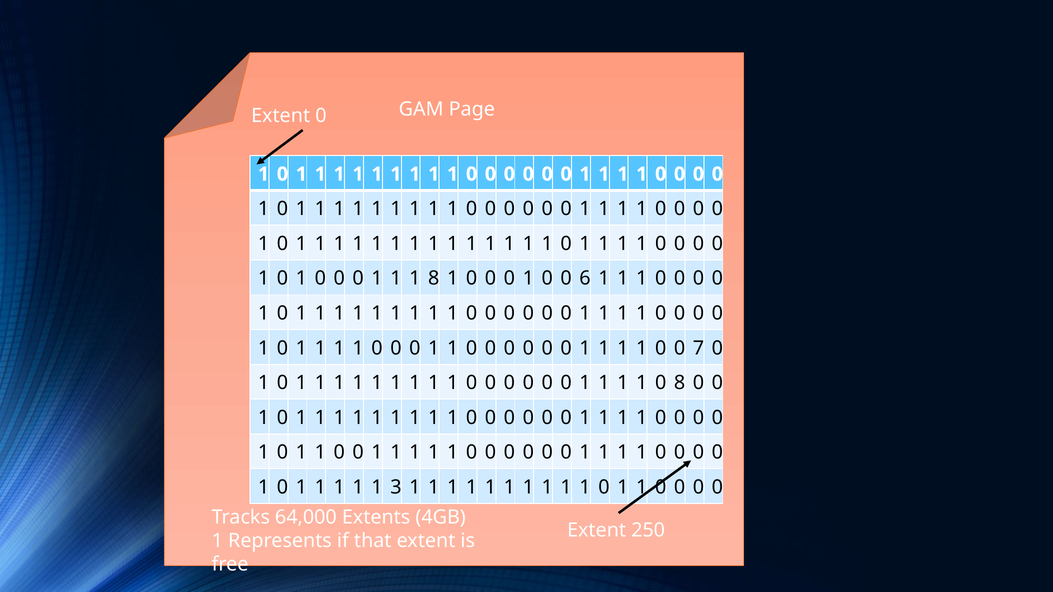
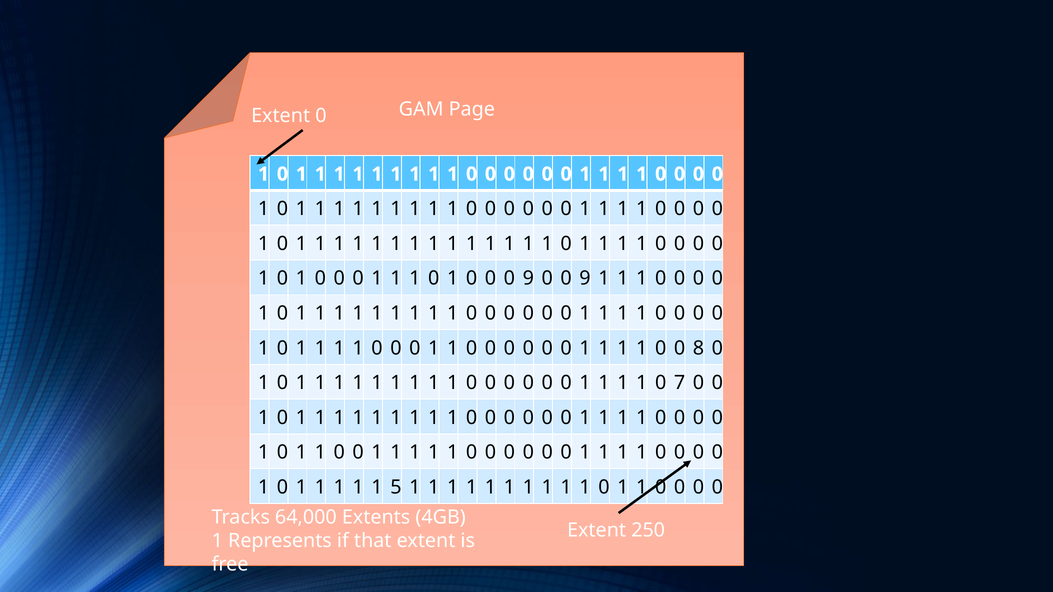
8 at (434, 279): 8 -> 0
1 at (528, 279): 1 -> 9
6 at (585, 279): 6 -> 9
7: 7 -> 8
0 8: 8 -> 7
3: 3 -> 5
